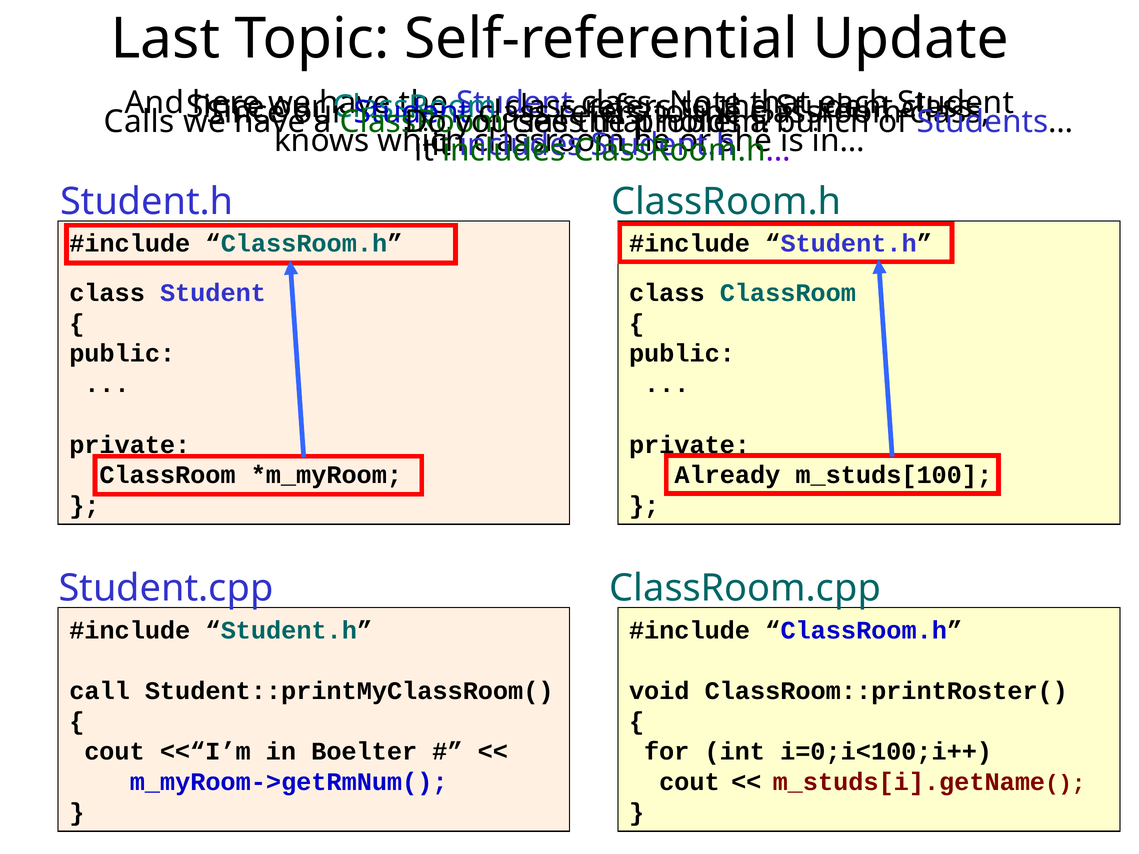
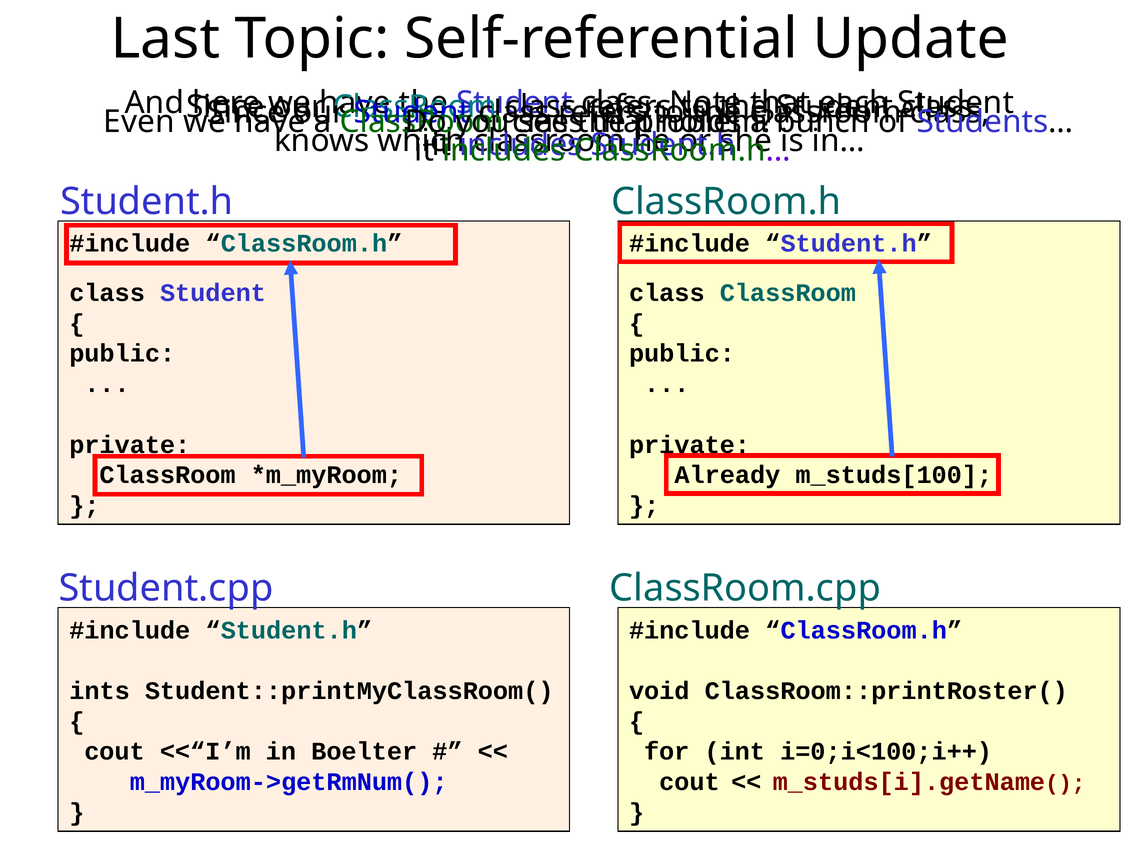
Calls: Calls -> Even
call: call -> ints
